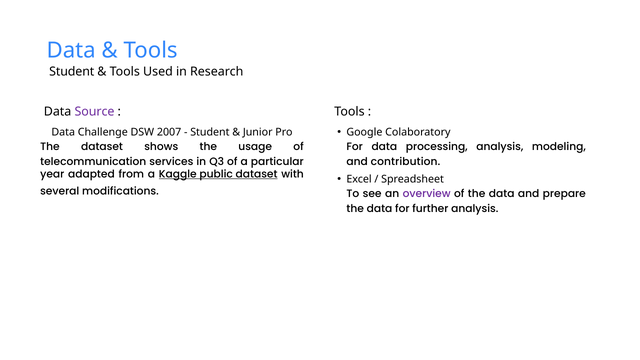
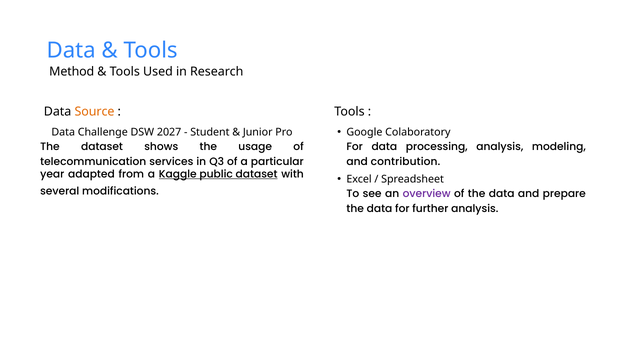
Student at (72, 72): Student -> Method
Source colour: purple -> orange
2007: 2007 -> 2027
